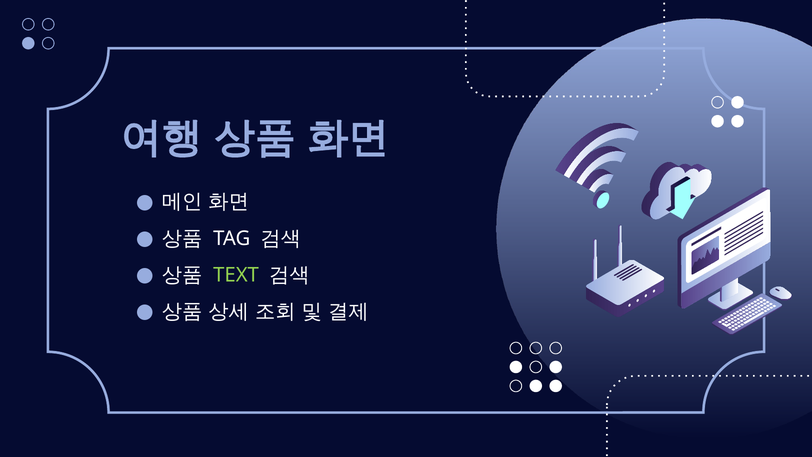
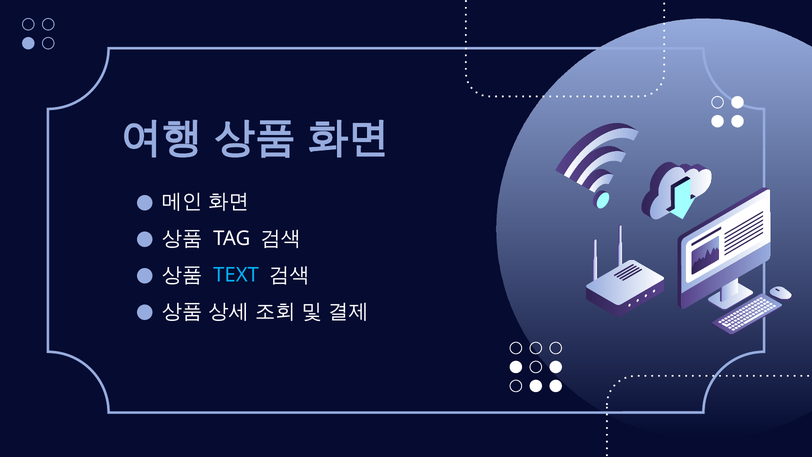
TEXT colour: light green -> light blue
